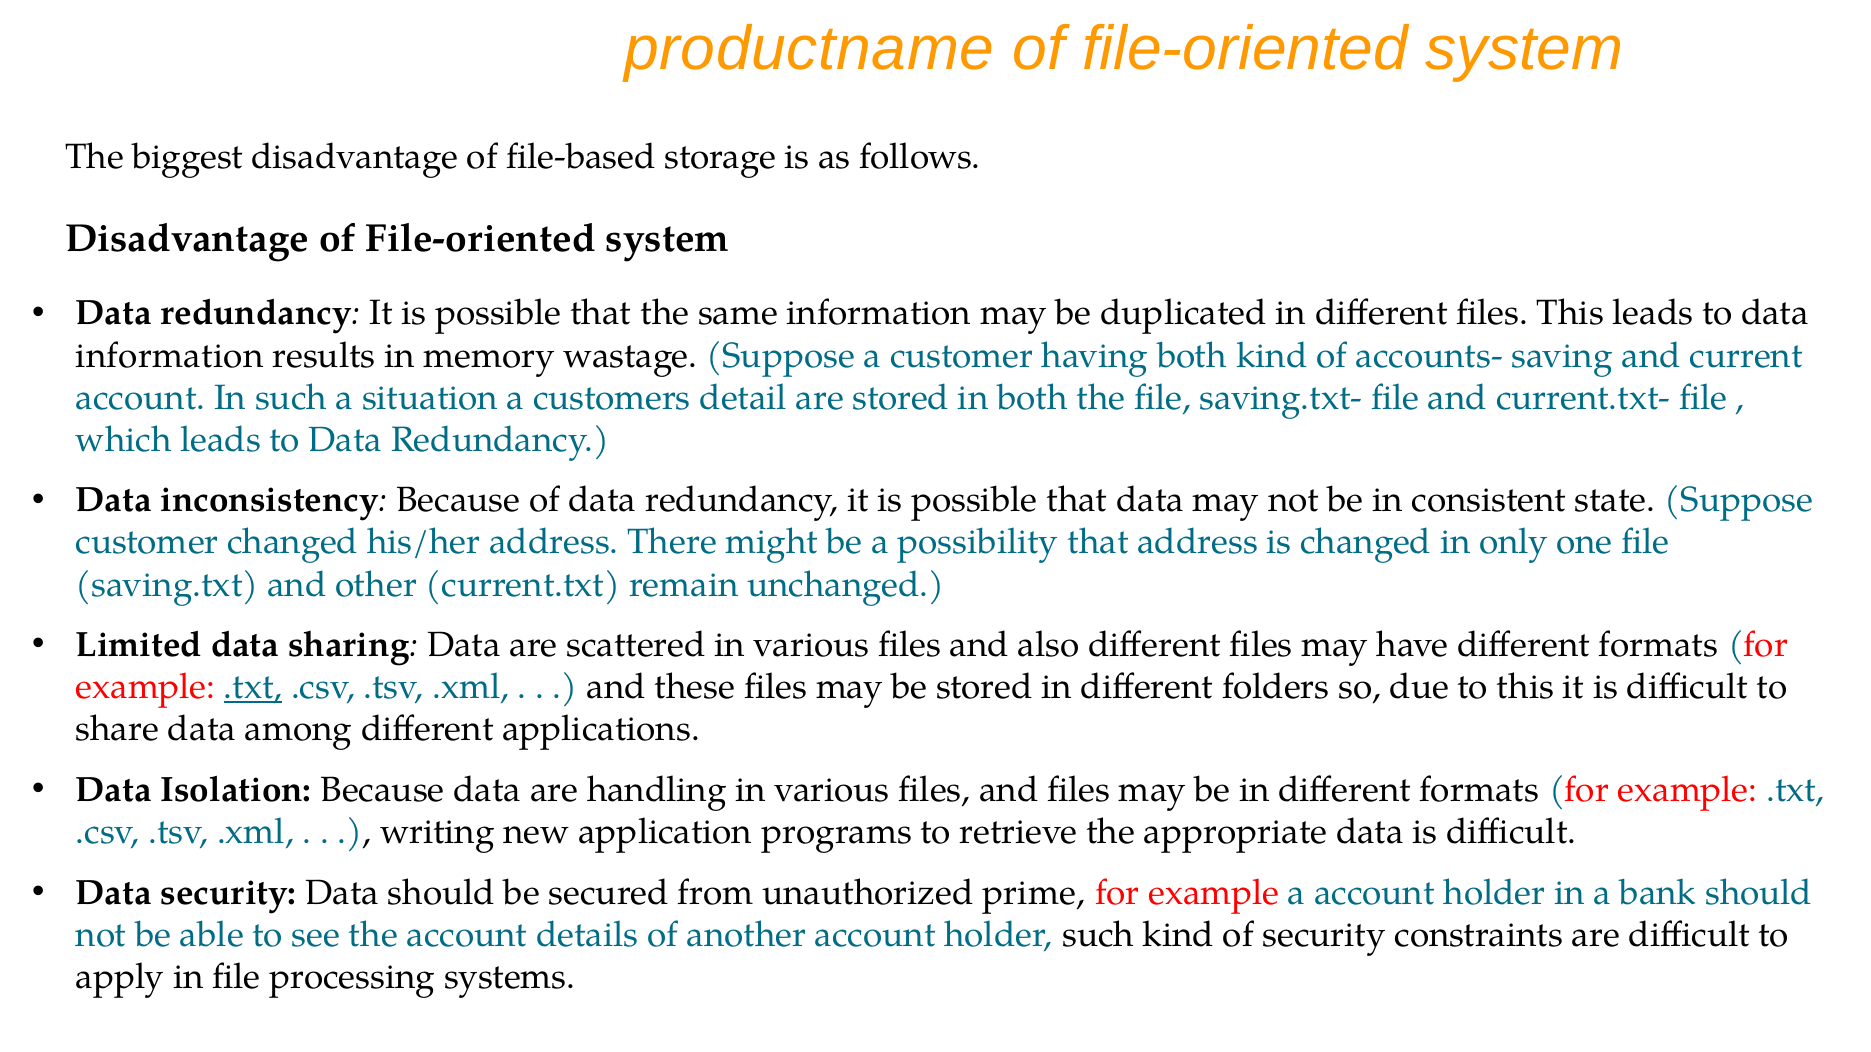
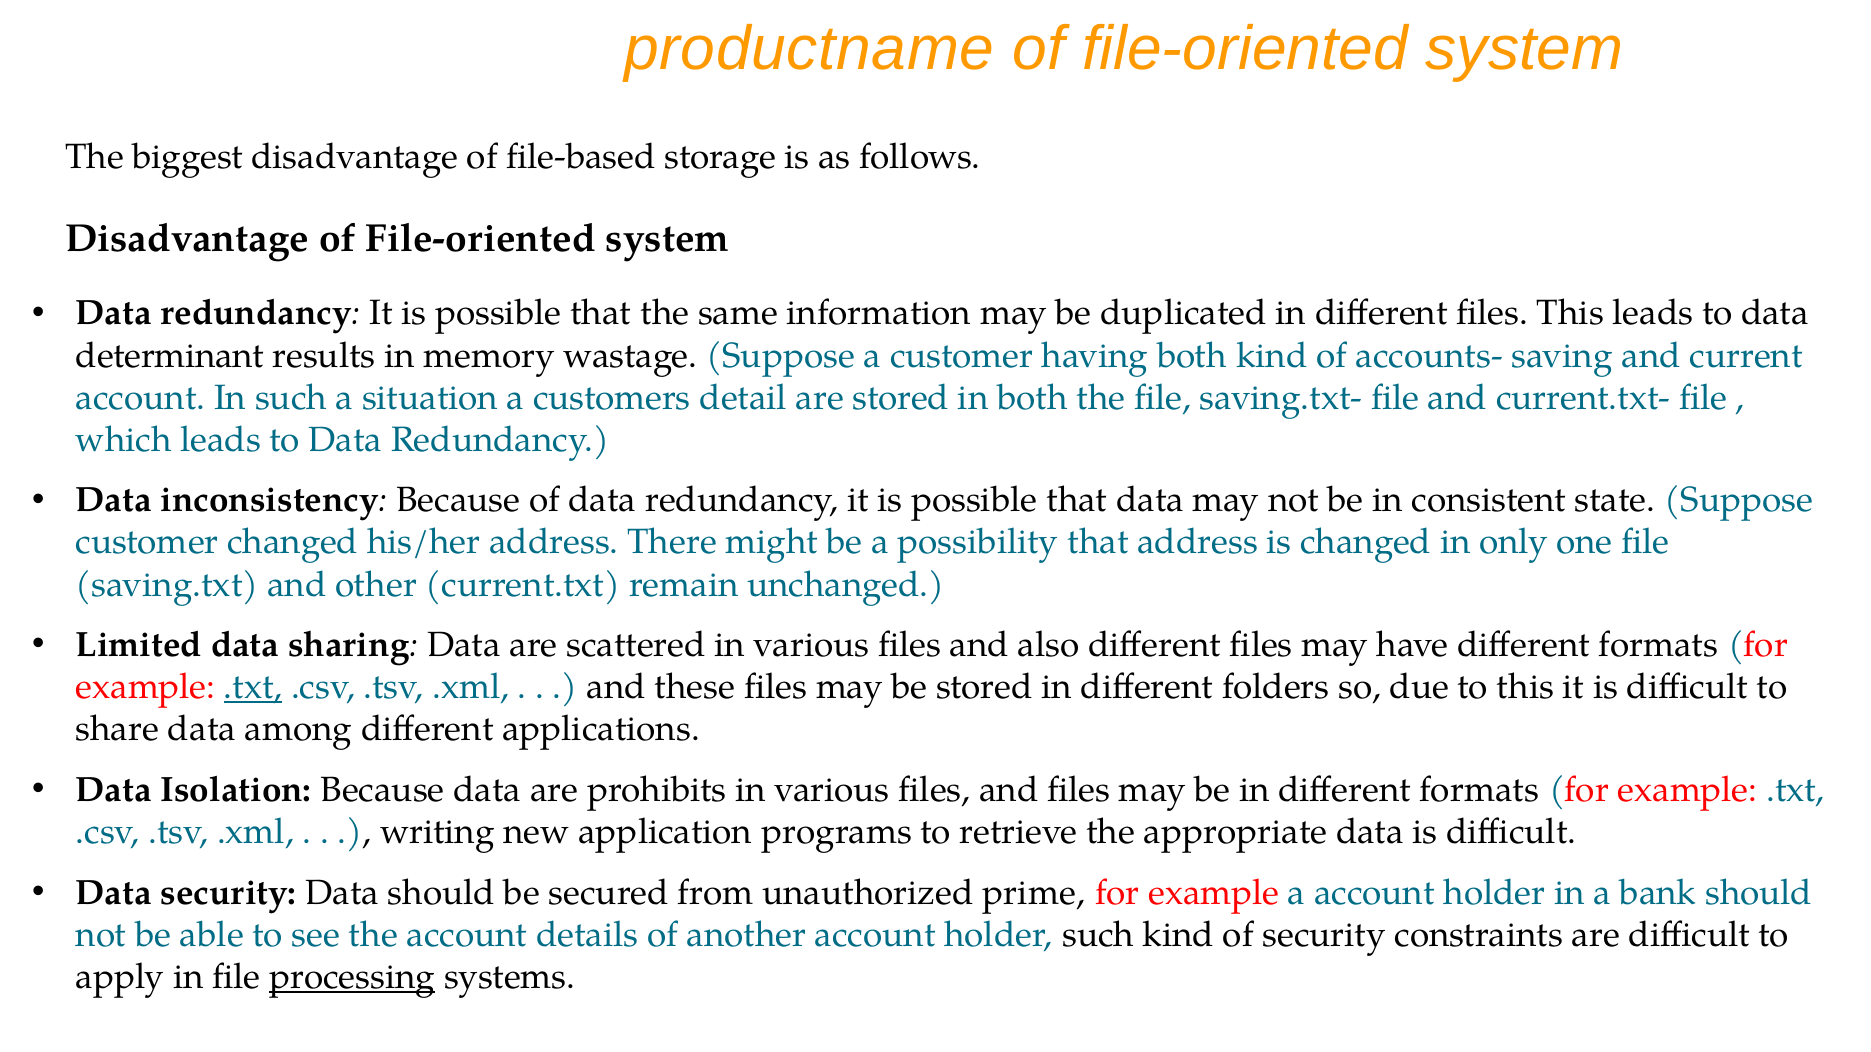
information at (170, 356): information -> determinant
handling: handling -> prohibits
processing underline: none -> present
